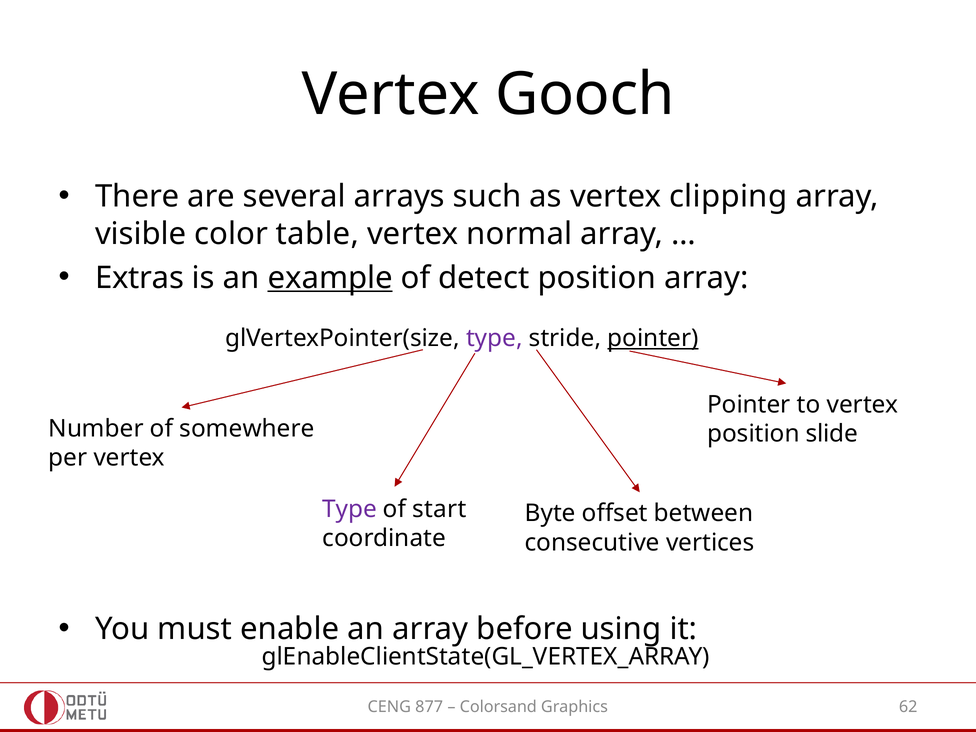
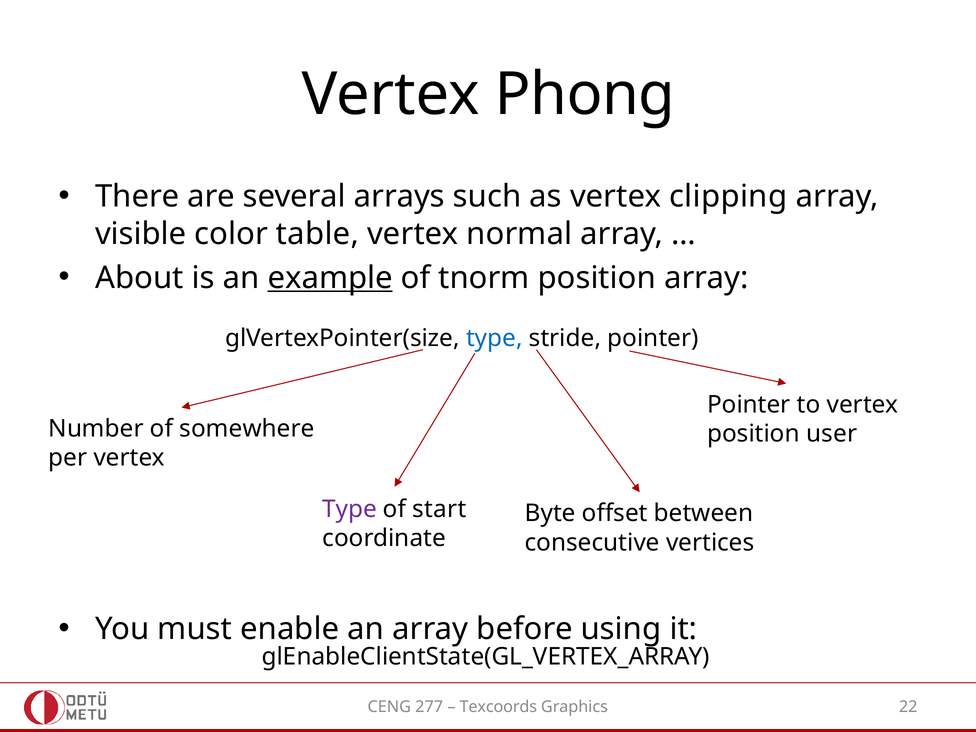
Gooch: Gooch -> Phong
Extras: Extras -> About
detect: detect -> tnorm
type at (494, 338) colour: purple -> blue
pointer at (653, 338) underline: present -> none
slide: slide -> user
877: 877 -> 277
Colorsand: Colorsand -> Texcoords
62: 62 -> 22
